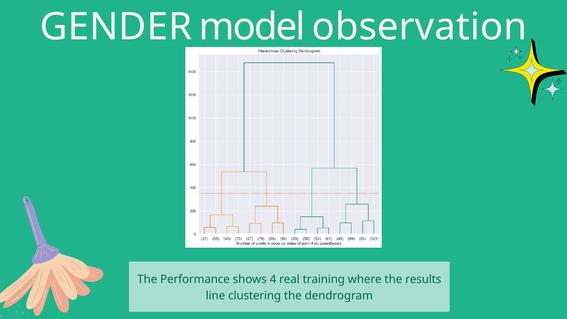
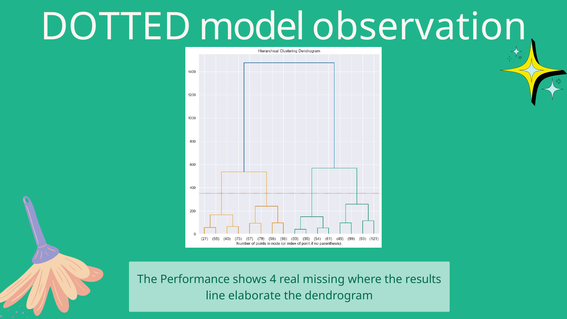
GENDER: GENDER -> DOTTED
training: training -> missing
clustering: clustering -> elaborate
